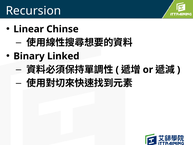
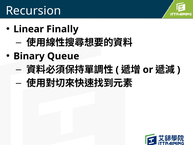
Chinse: Chinse -> Finally
Linked: Linked -> Queue
